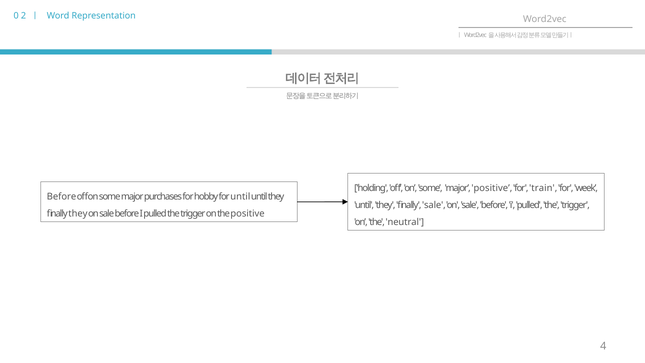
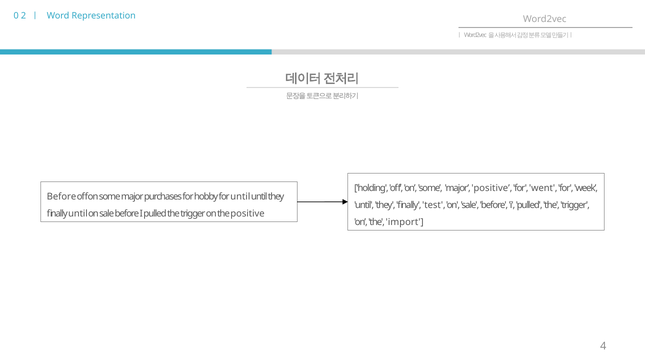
train: train -> went
finally sale: sale -> test
finally they: they -> until
neutral: neutral -> import
